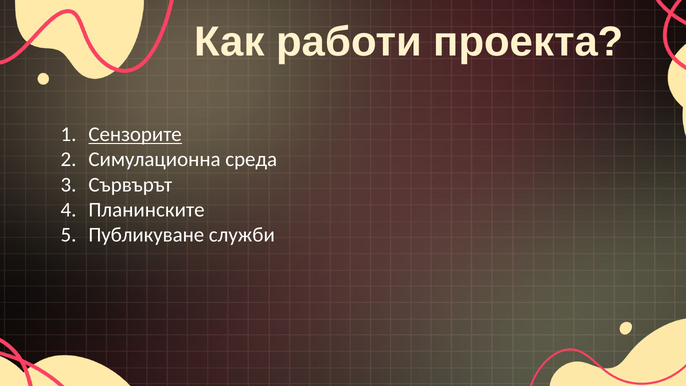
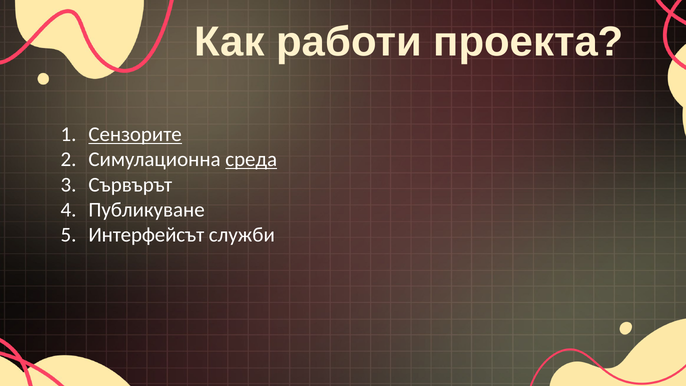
среда underline: none -> present
Планинските: Планинските -> Публикуване
Публикуване: Публикуване -> Интерфейсът
